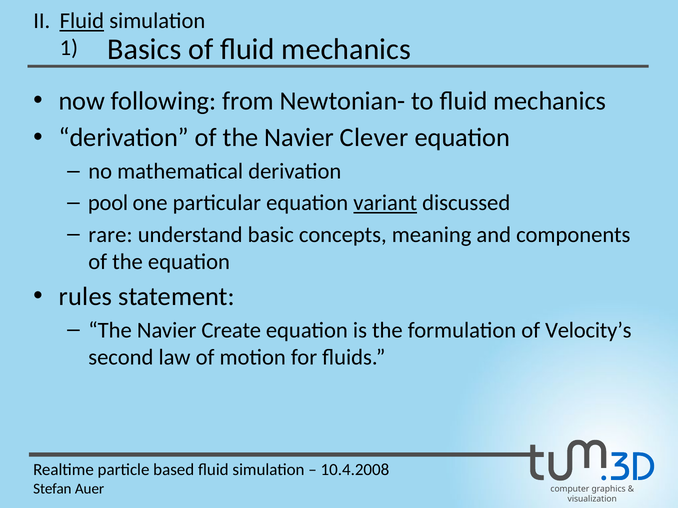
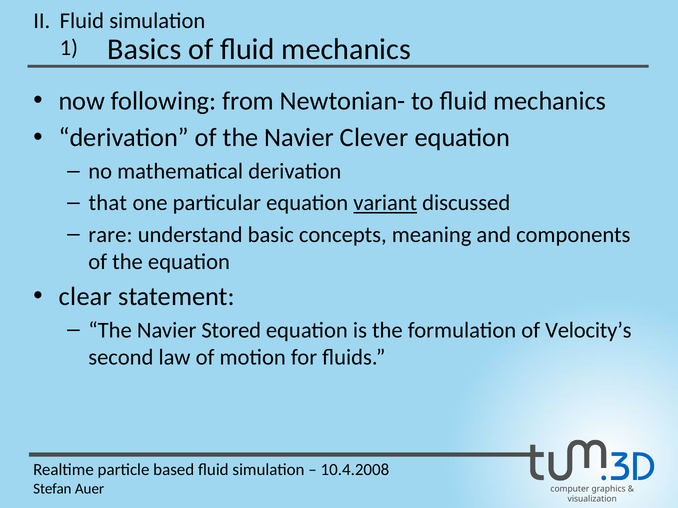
Fluid at (82, 21) underline: present -> none
pool: pool -> that
rules: rules -> clear
Create: Create -> Stored
